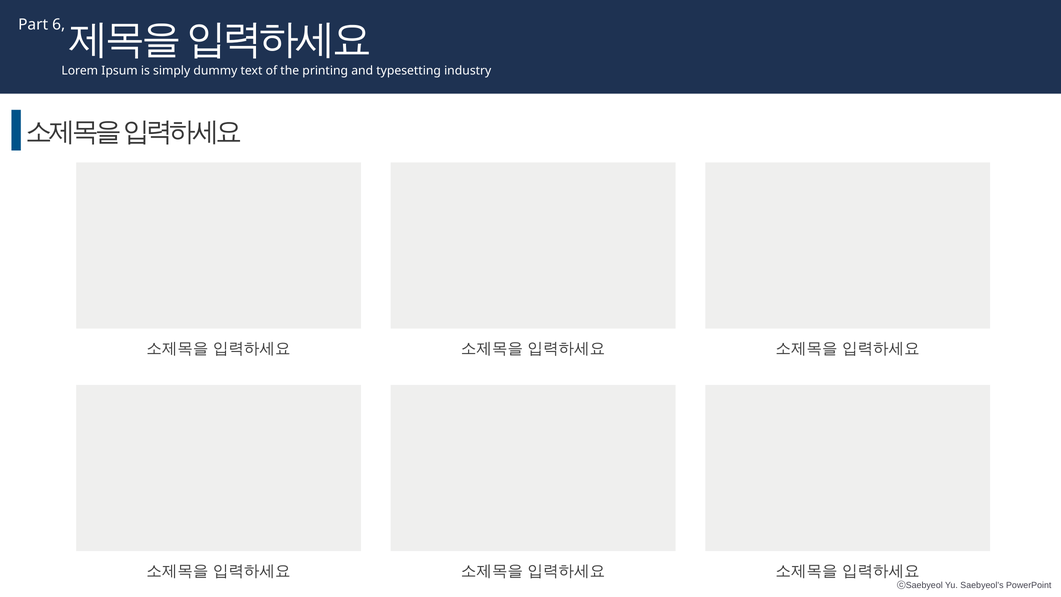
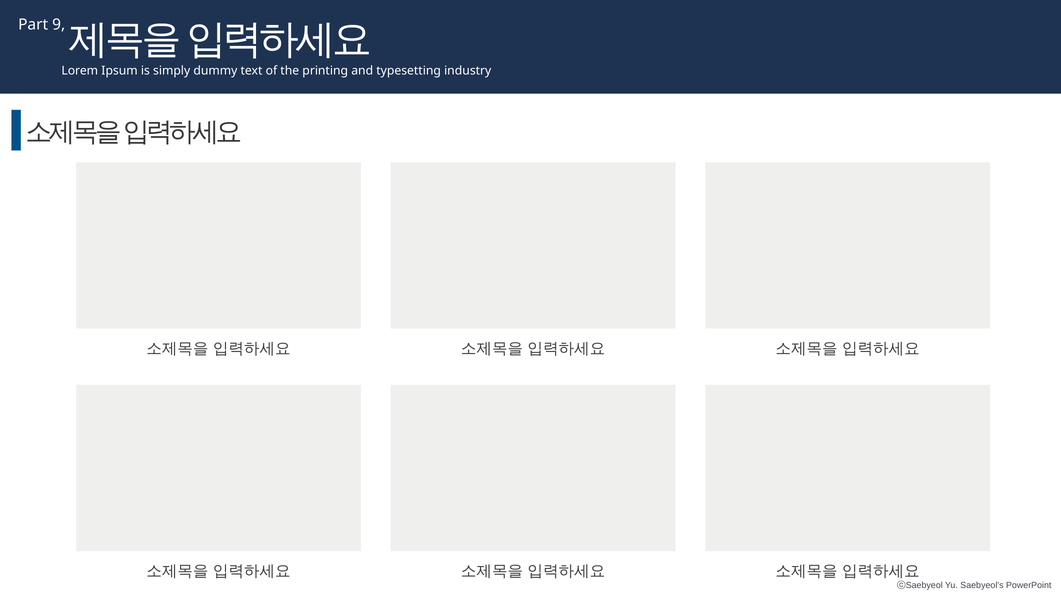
6: 6 -> 9
